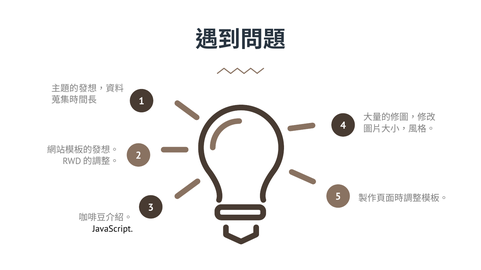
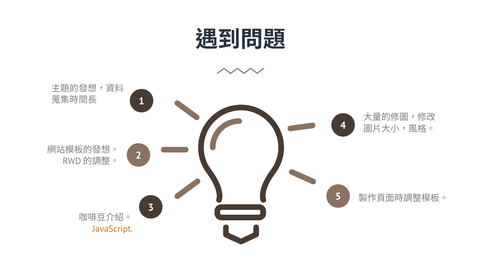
JavaScript colour: black -> orange
